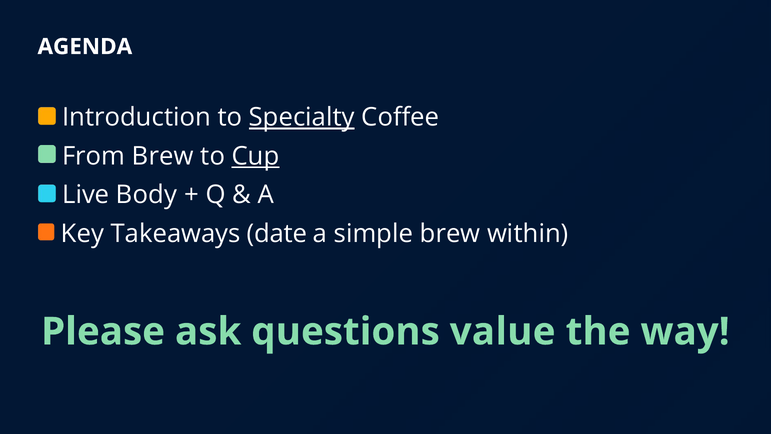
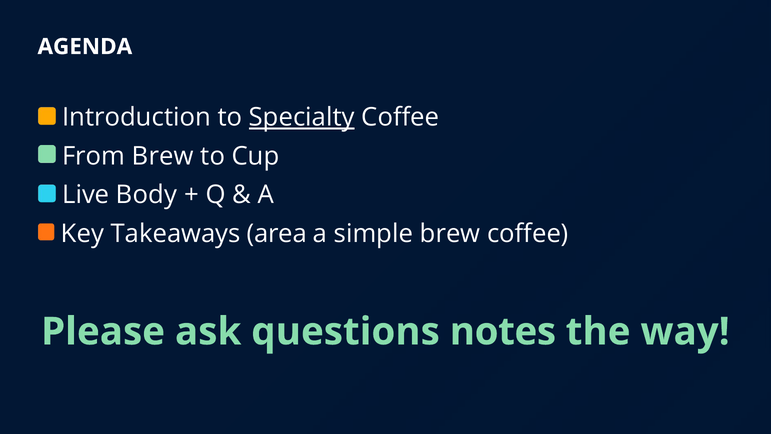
Cup underline: present -> none
date: date -> area
brew within: within -> coffee
value: value -> notes
